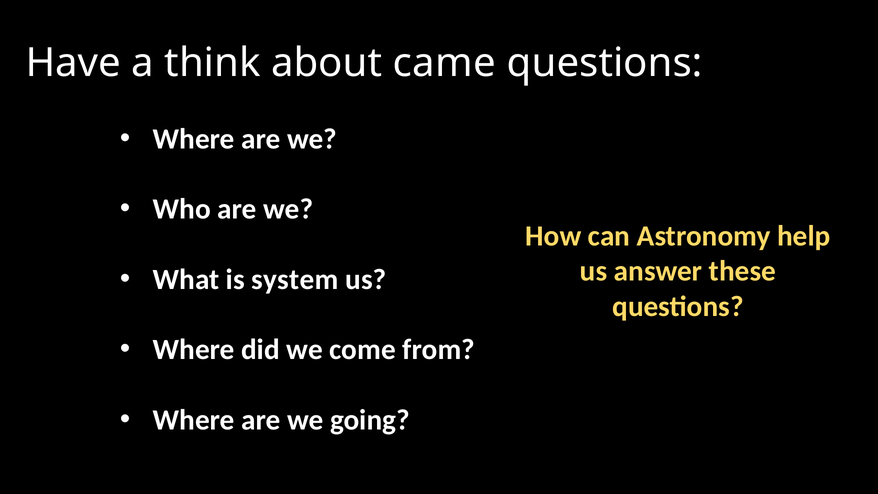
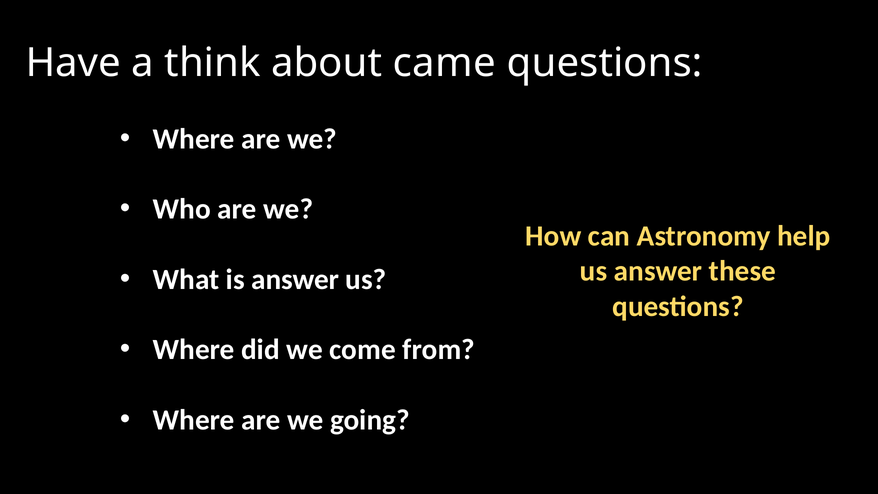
is system: system -> answer
